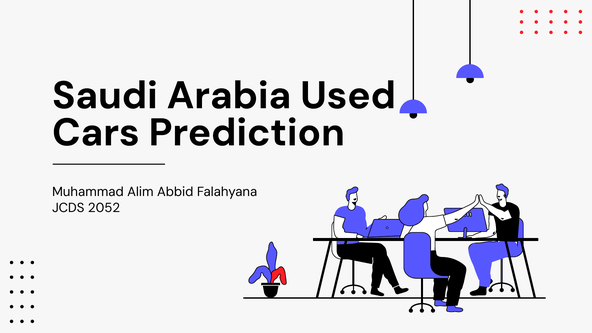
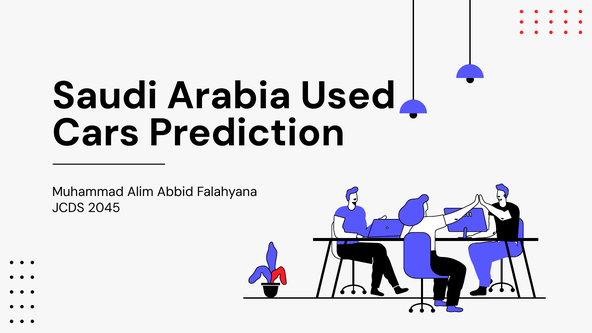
2052: 2052 -> 2045
